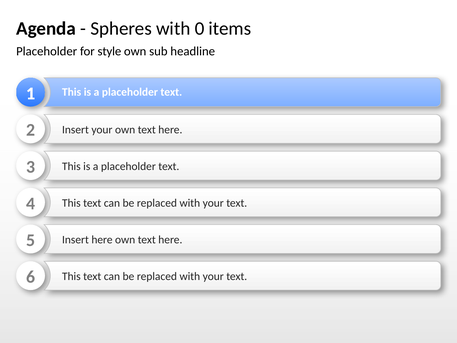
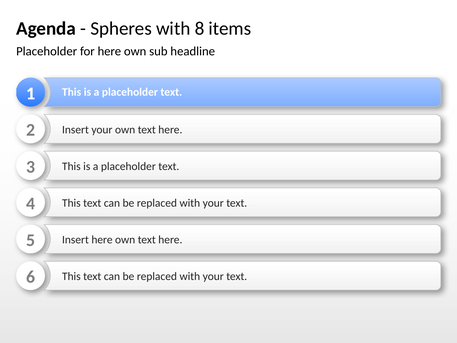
0: 0 -> 8
for style: style -> here
